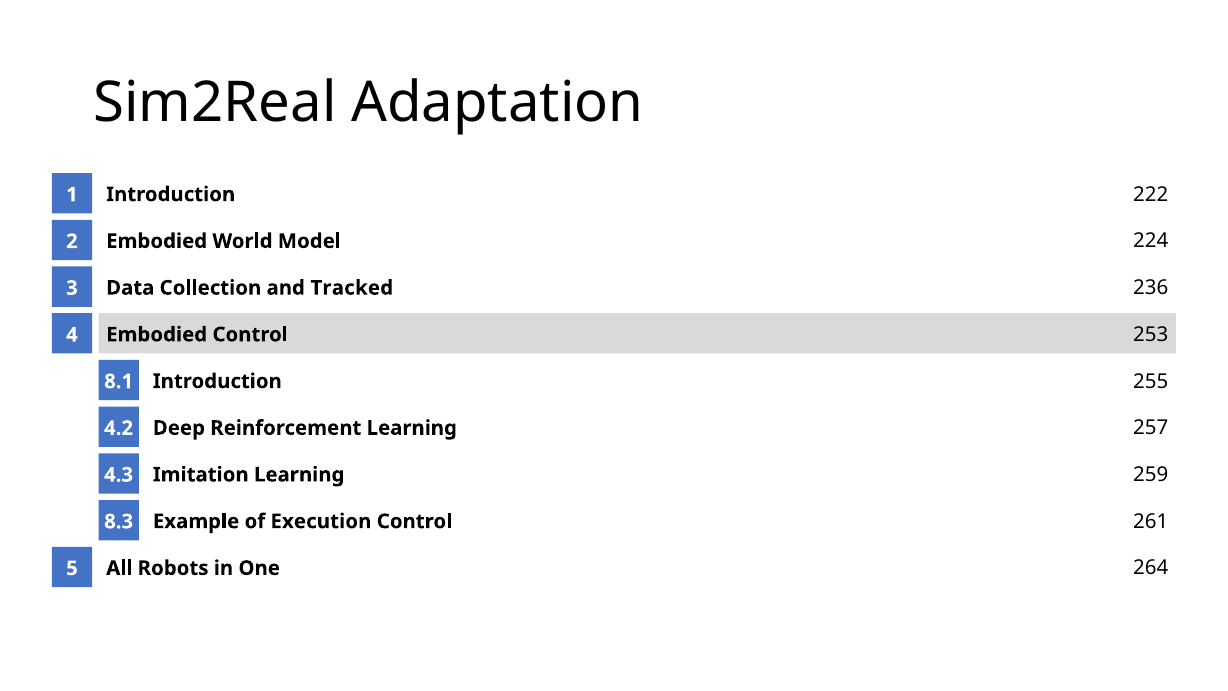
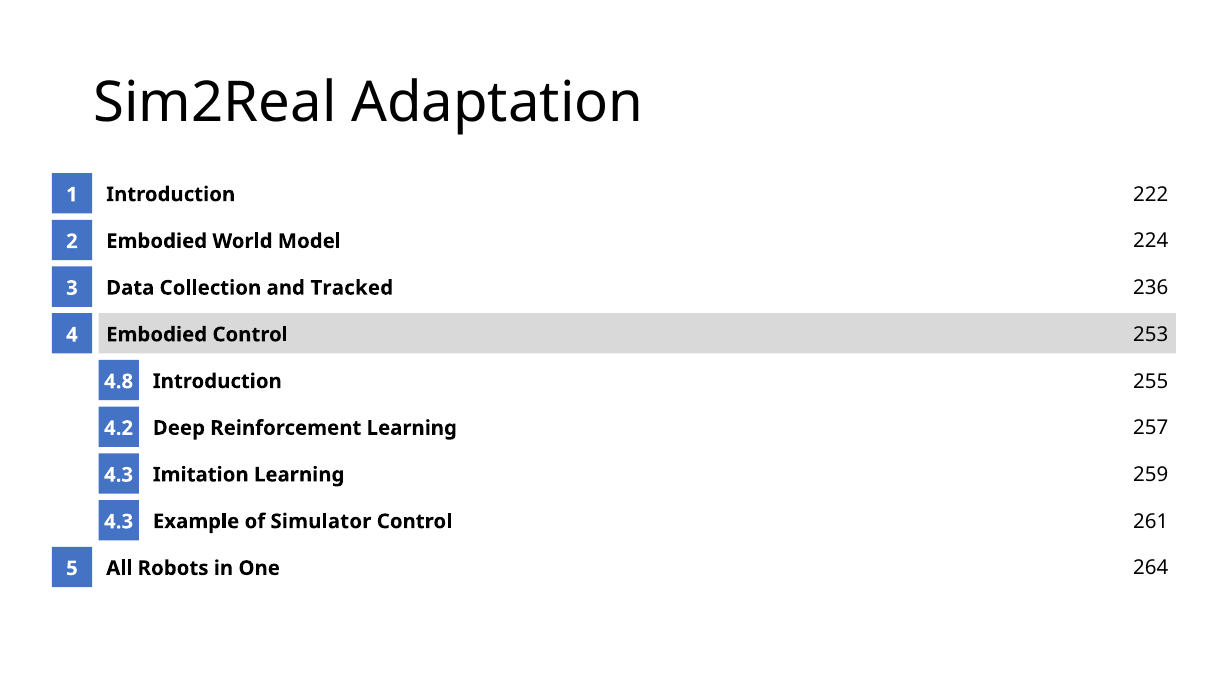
8.1: 8.1 -> 4.8
Execution: Execution -> Simulator
8.3 at (119, 521): 8.3 -> 4.3
